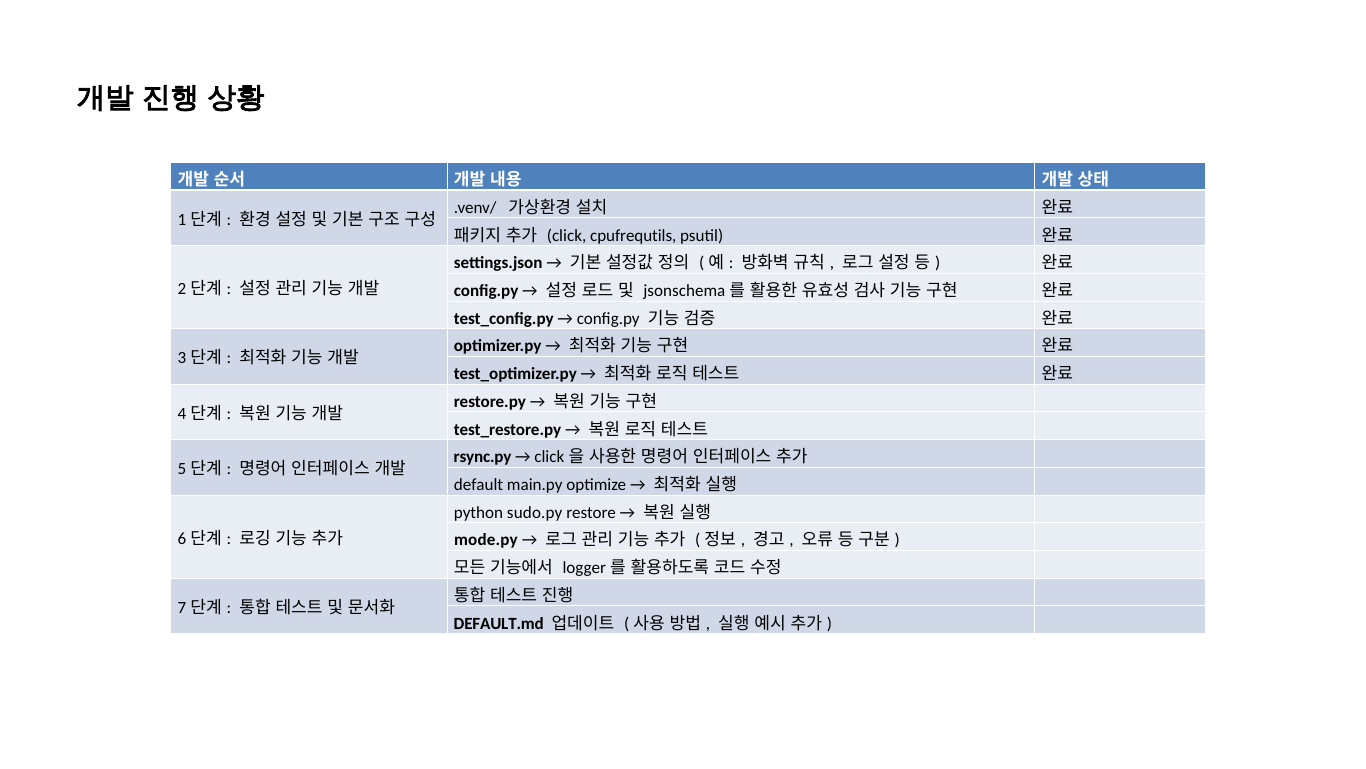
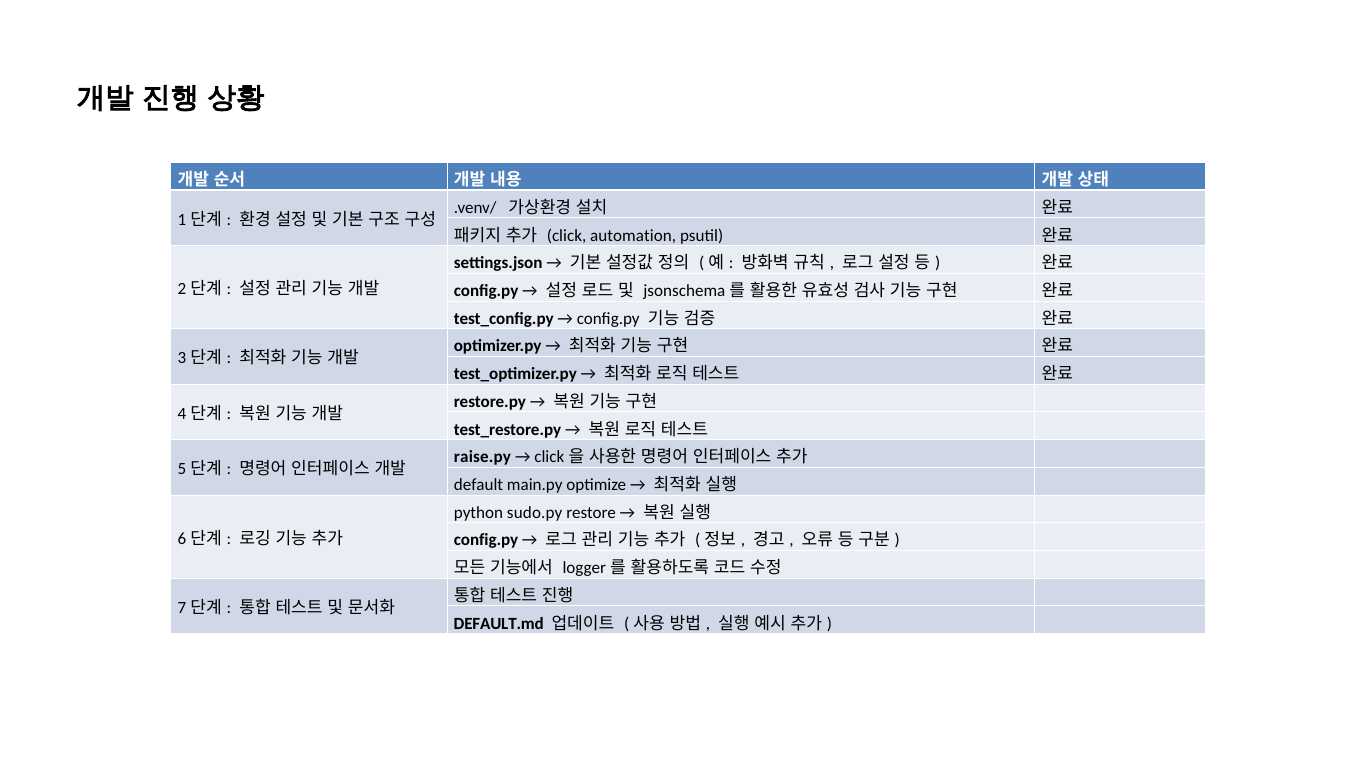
cpufrequtils: cpufrequtils -> automation
rsync.py: rsync.py -> raise.py
mode.py at (486, 540): mode.py -> config.py
